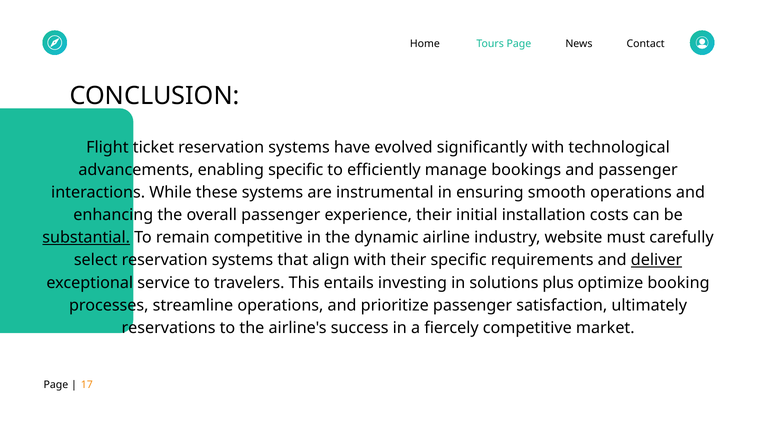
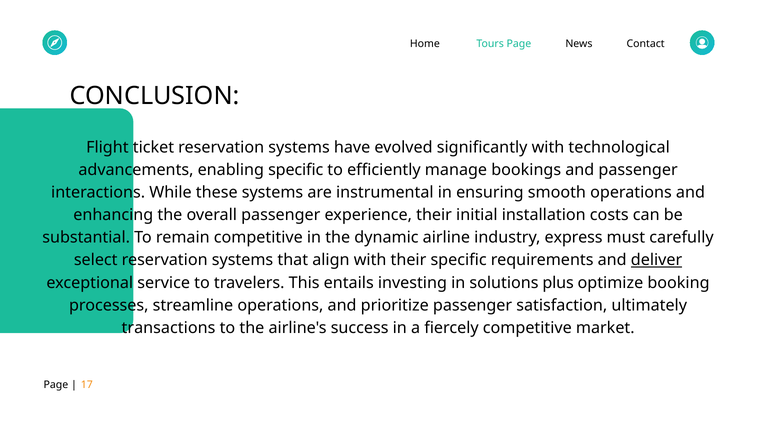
substantial underline: present -> none
website: website -> express
reservations: reservations -> transactions
